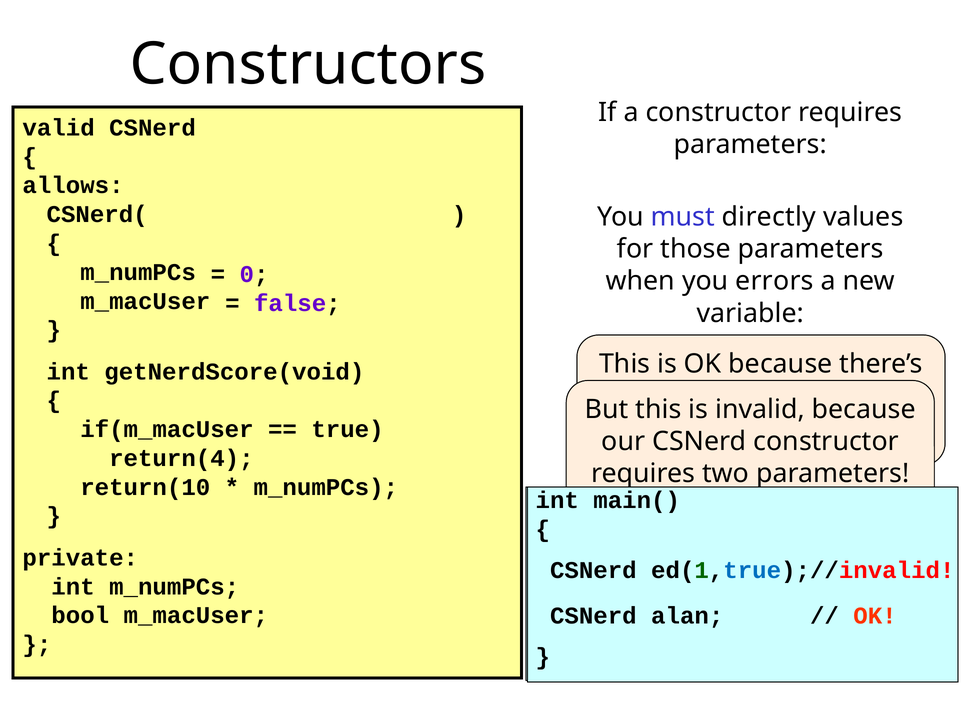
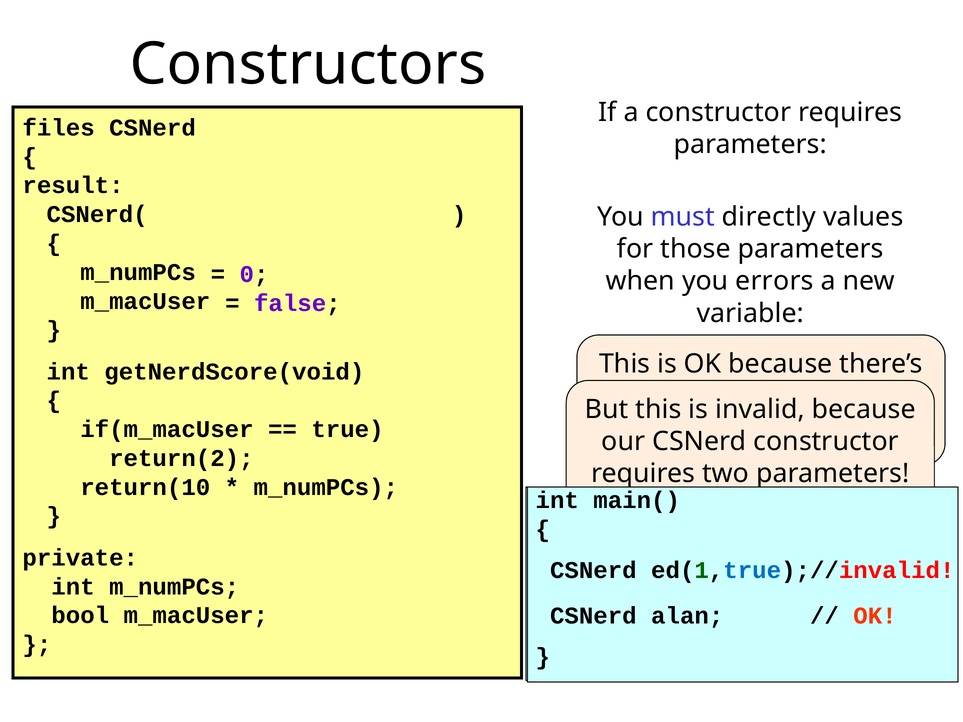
valid: valid -> files
allows: allows -> result
return(4: return(4 -> return(2
